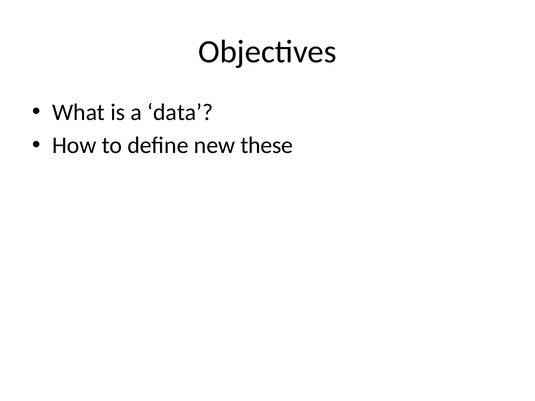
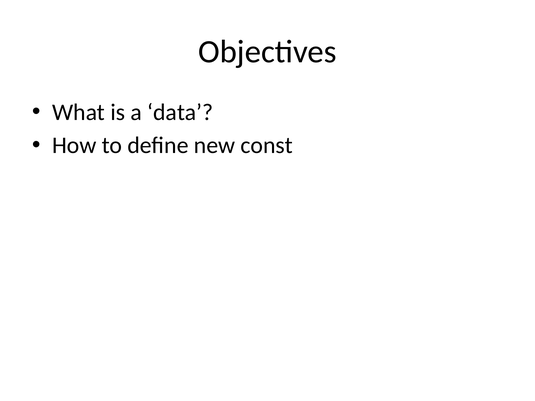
these: these -> const
